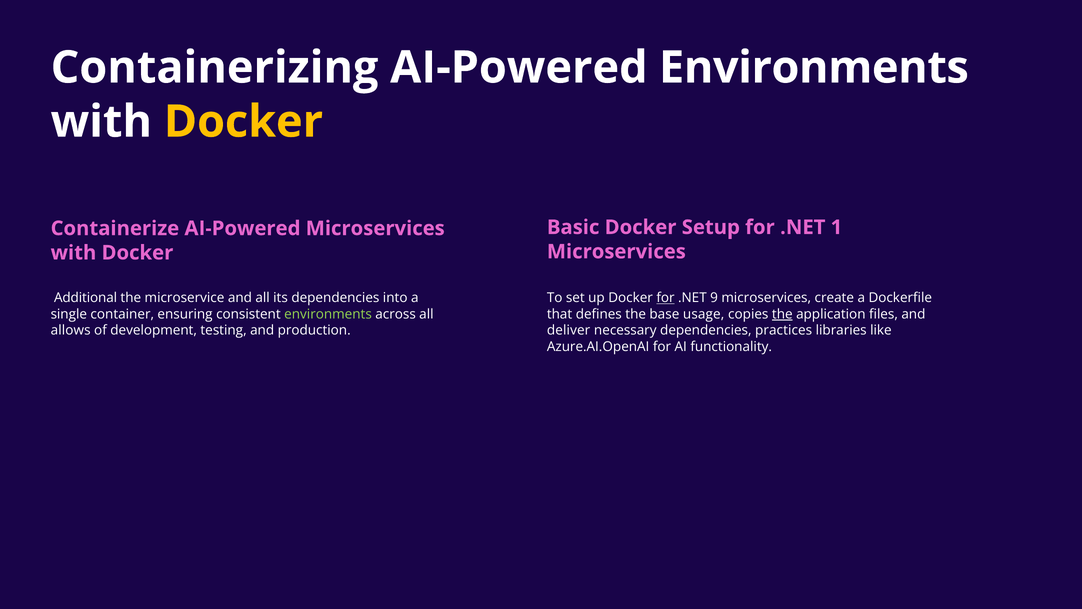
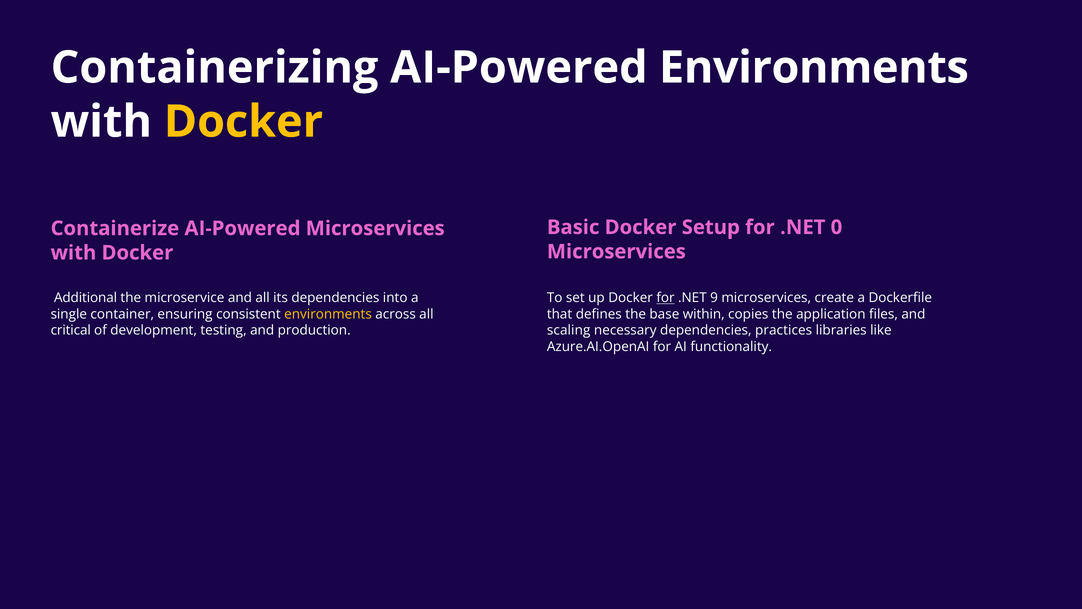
1: 1 -> 0
environments at (328, 314) colour: light green -> yellow
usage: usage -> within
the at (782, 314) underline: present -> none
allows: allows -> critical
deliver: deliver -> scaling
